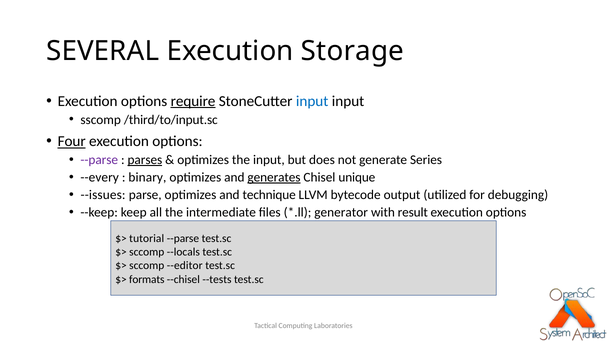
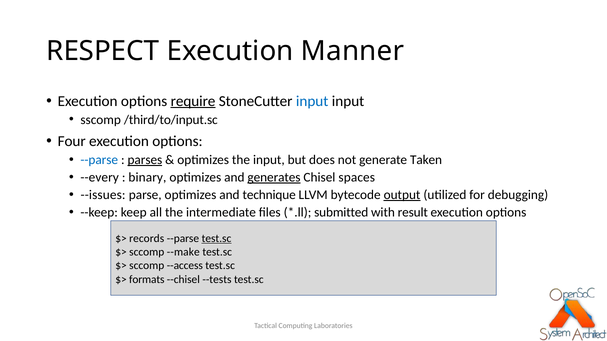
SEVERAL: SEVERAL -> RESPECT
Storage: Storage -> Manner
Four underline: present -> none
--parse at (99, 160) colour: purple -> blue
Series: Series -> Taken
unique: unique -> spaces
output underline: none -> present
generator: generator -> submitted
tutorial: tutorial -> records
test.sc at (216, 239) underline: none -> present
--locals: --locals -> --make
--editor: --editor -> --access
